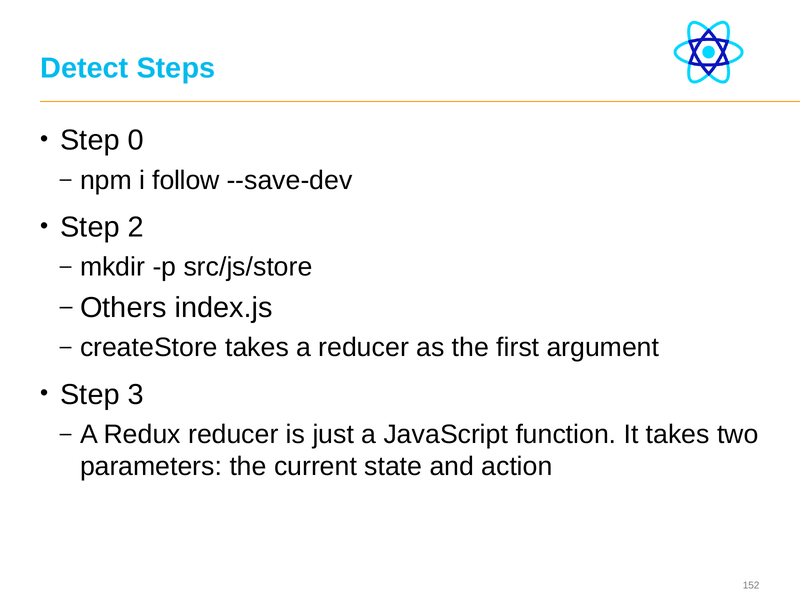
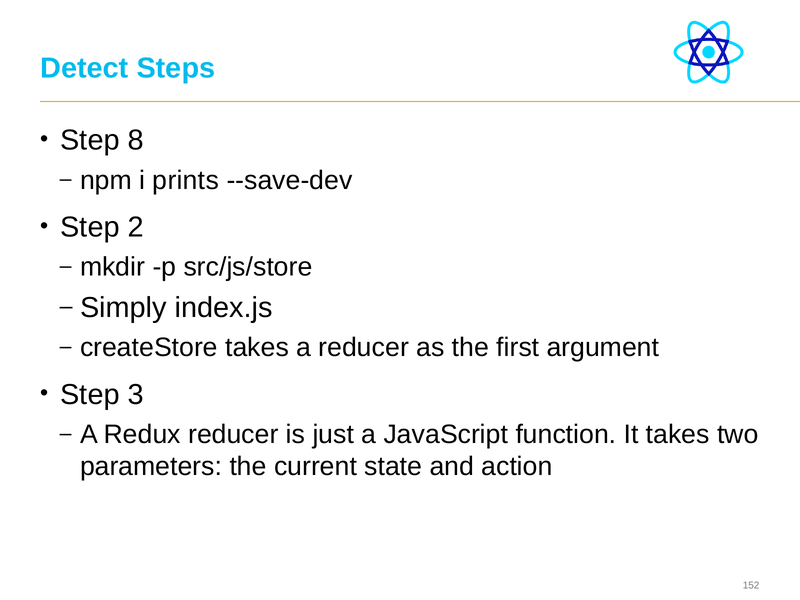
0: 0 -> 8
follow: follow -> prints
Others: Others -> Simply
